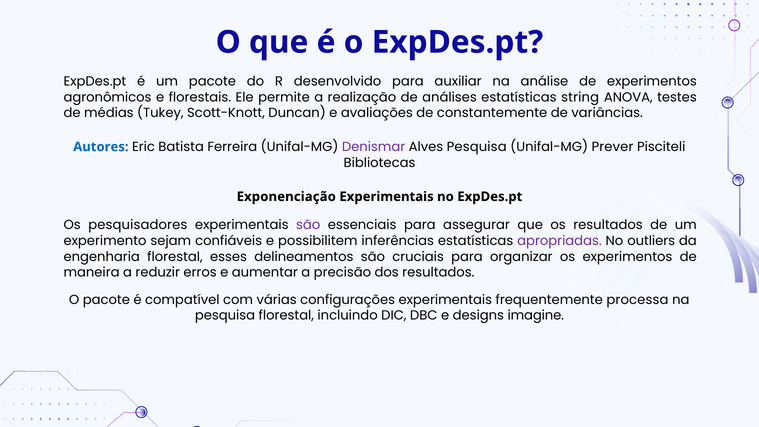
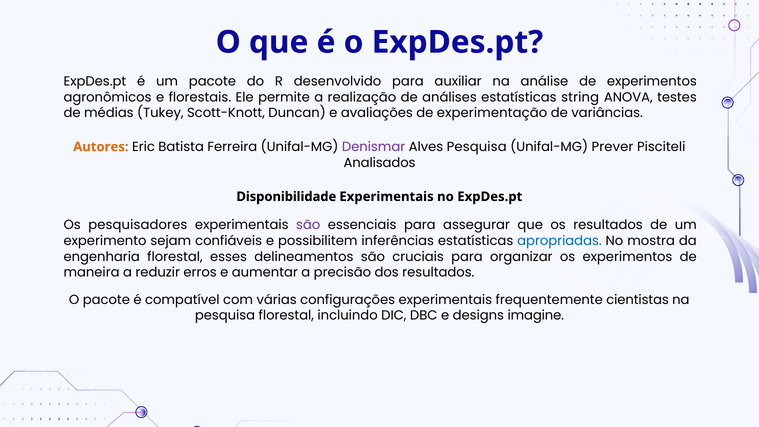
constantemente: constantemente -> experimentação
Autores colour: blue -> orange
Bibliotecas: Bibliotecas -> Analisados
Exponenciação: Exponenciação -> Disponibilidade
apropriadas colour: purple -> blue
outliers: outliers -> mostra
processa: processa -> cientistas
